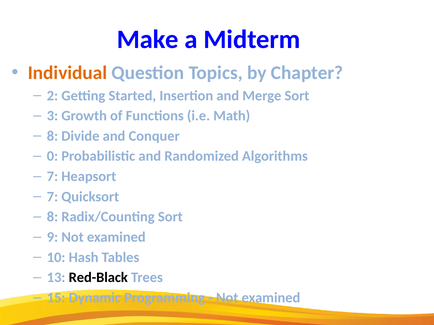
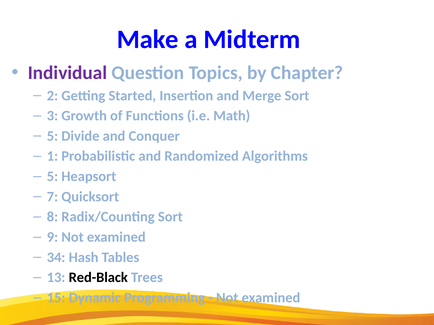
Individual colour: orange -> purple
8 at (52, 136): 8 -> 5
0: 0 -> 1
7 at (52, 177): 7 -> 5
10: 10 -> 34
